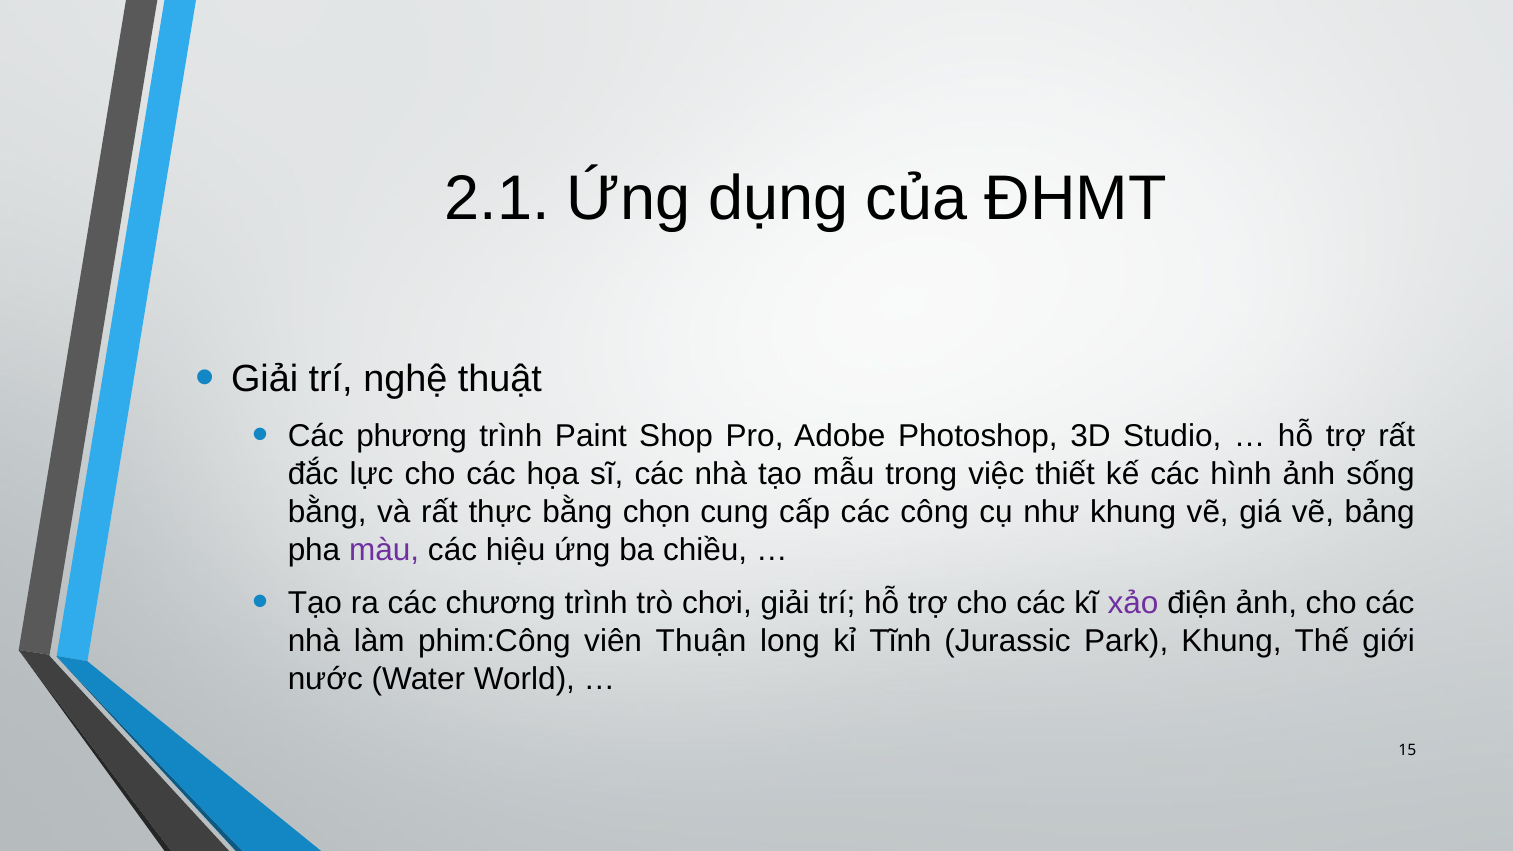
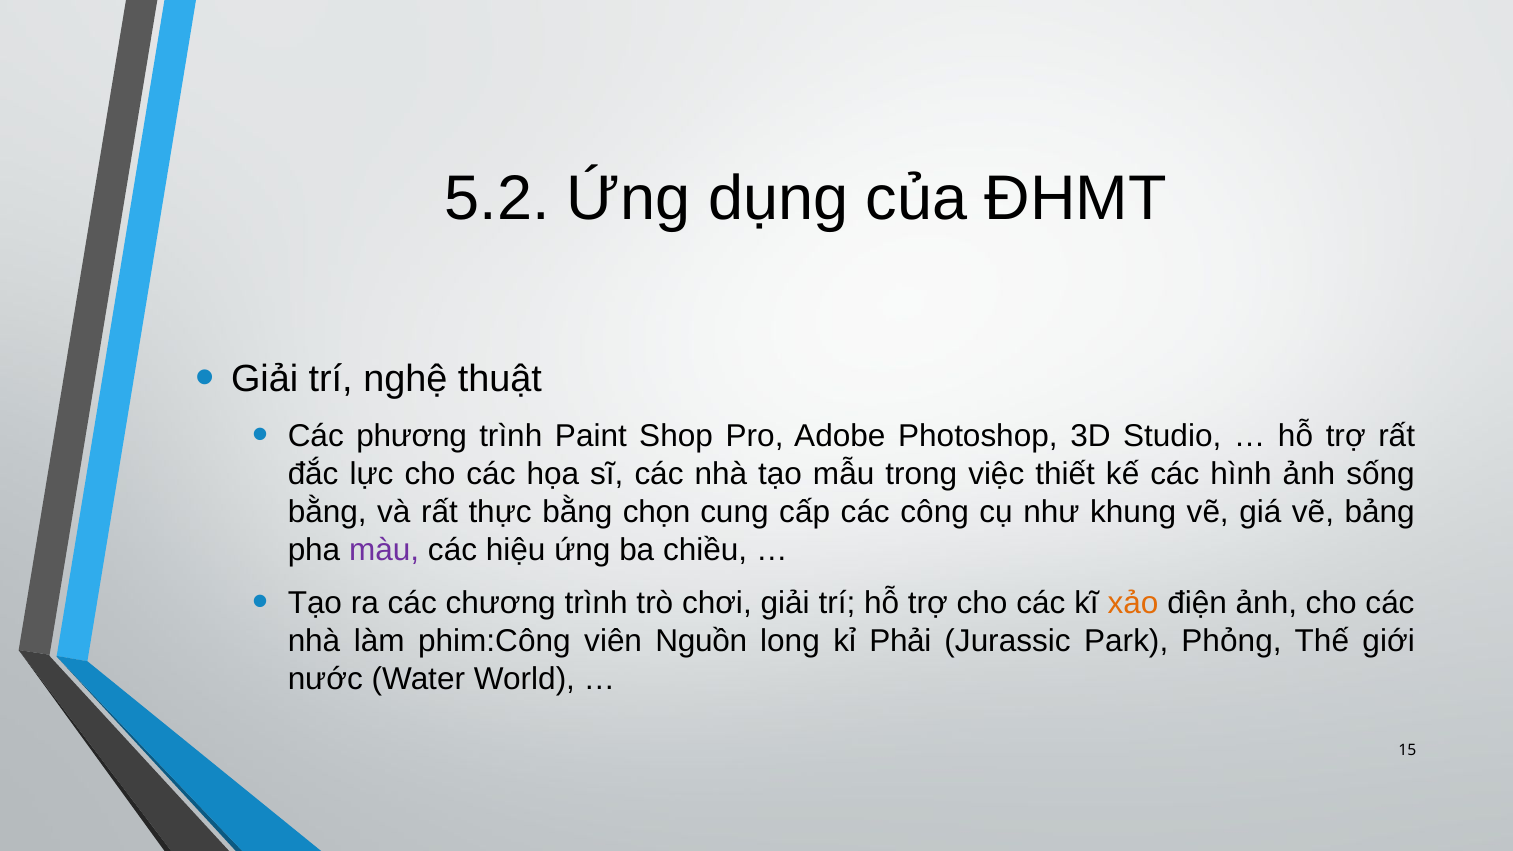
2.1: 2.1 -> 5.2
xảo colour: purple -> orange
Thuận: Thuận -> Nguồn
Tĩnh: Tĩnh -> Phải
Park Khung: Khung -> Phỏng
